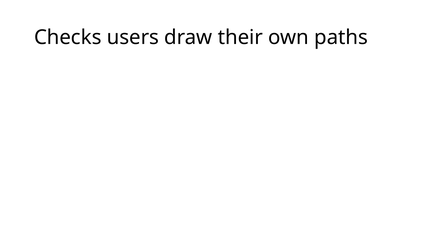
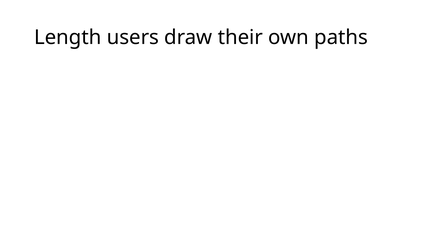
Checks: Checks -> Length
